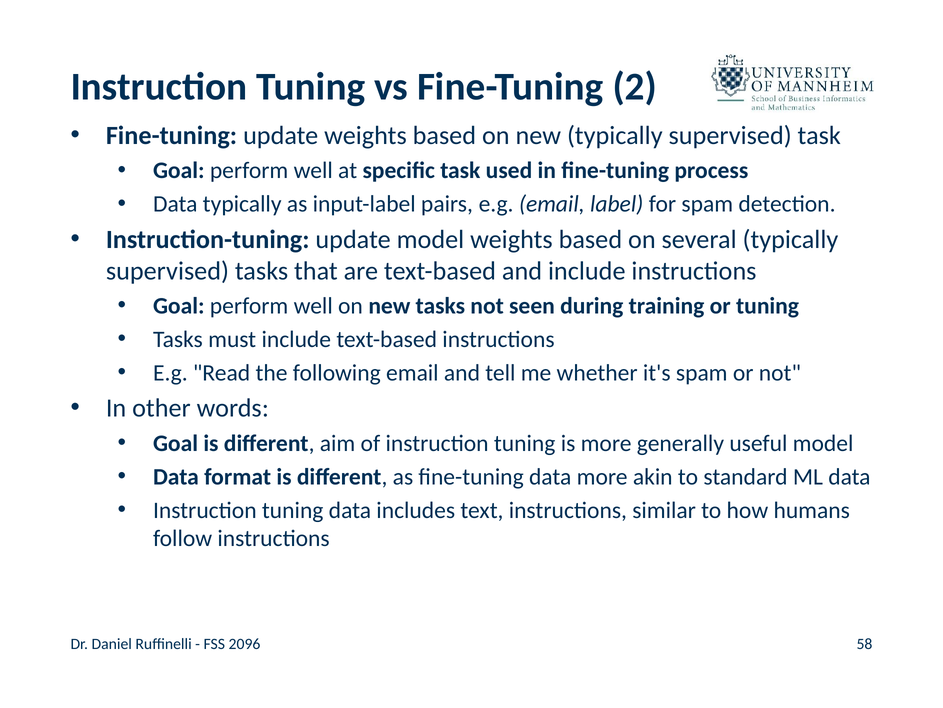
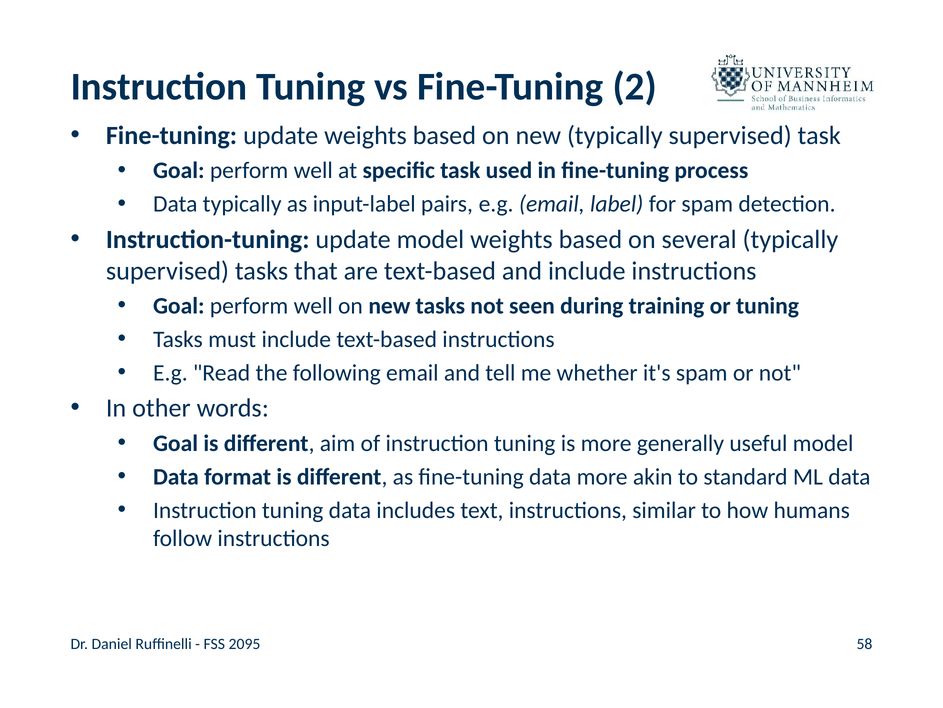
2096: 2096 -> 2095
